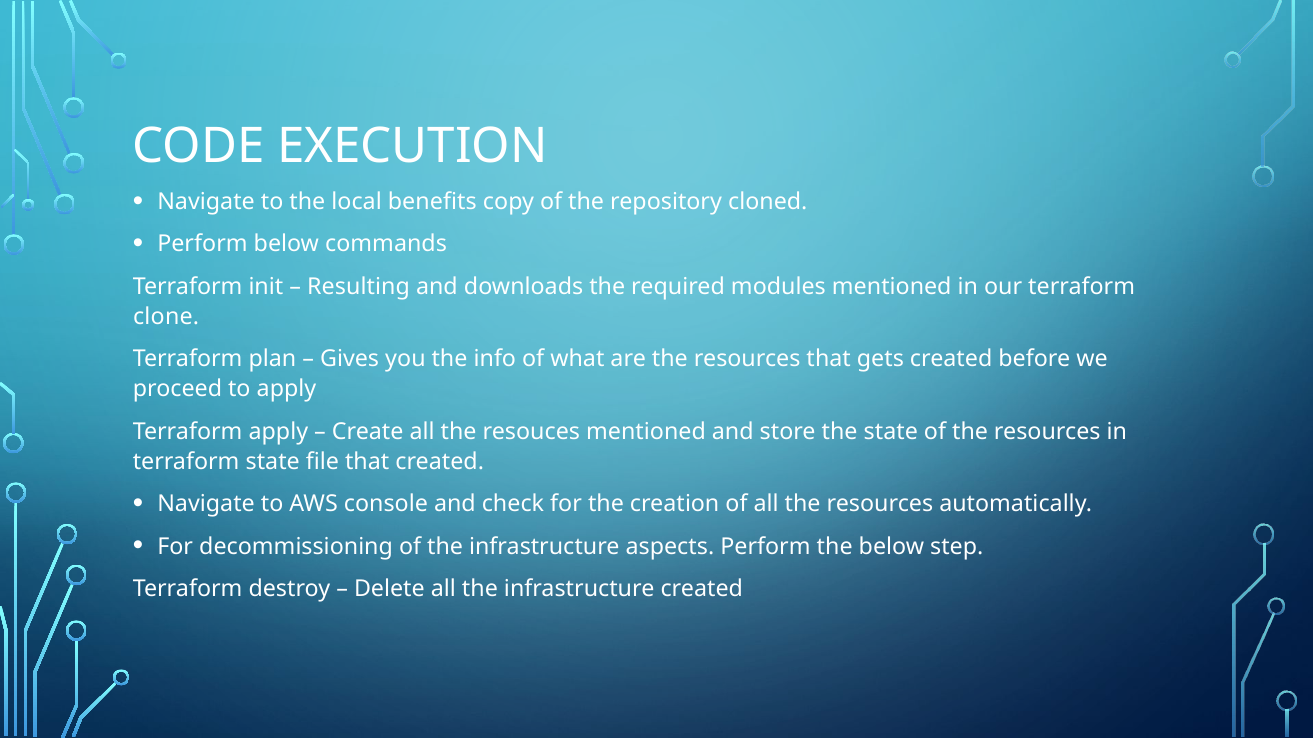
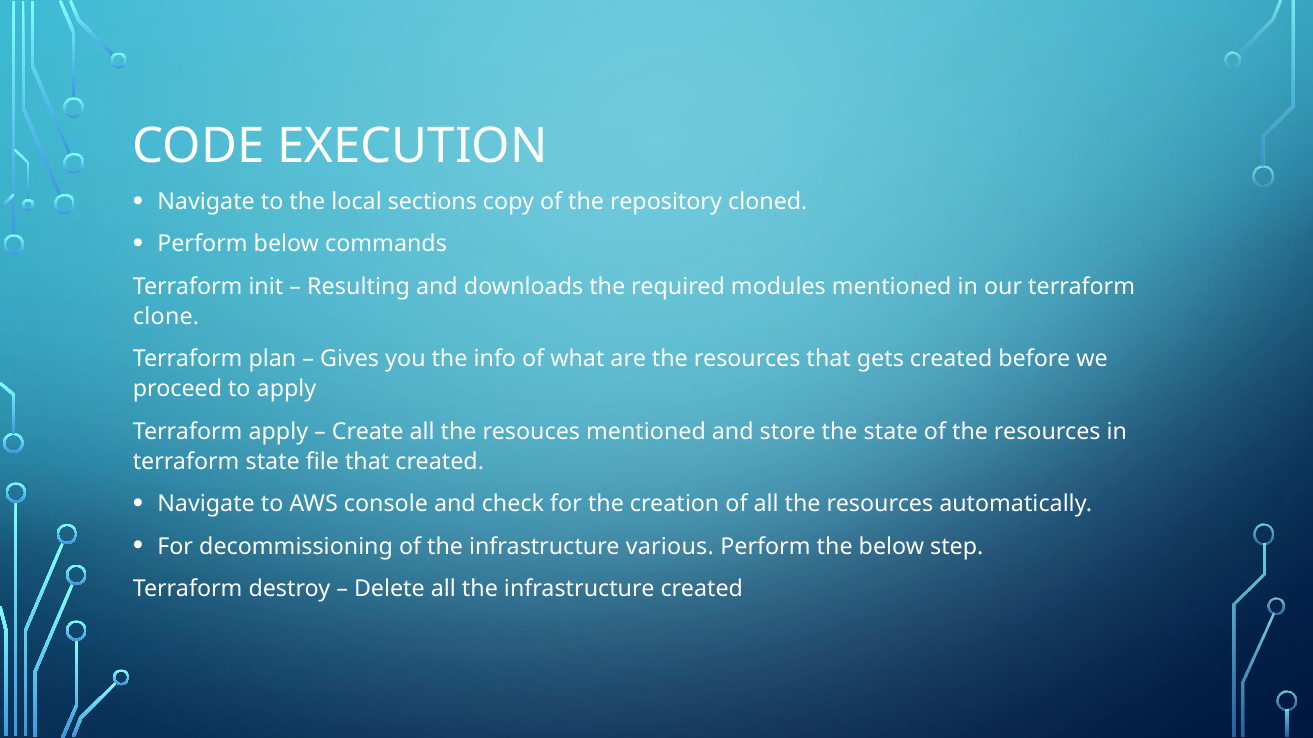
benefits: benefits -> sections
aspects: aspects -> various
